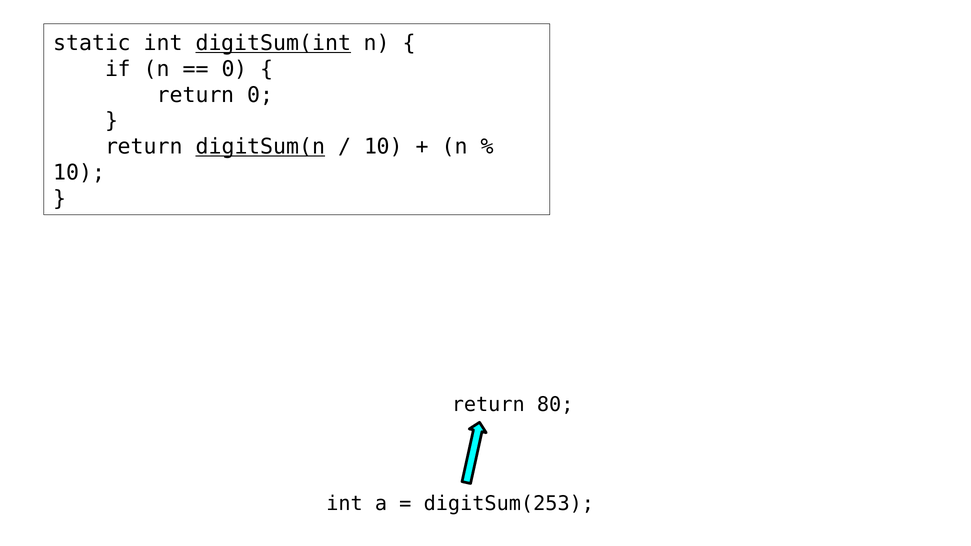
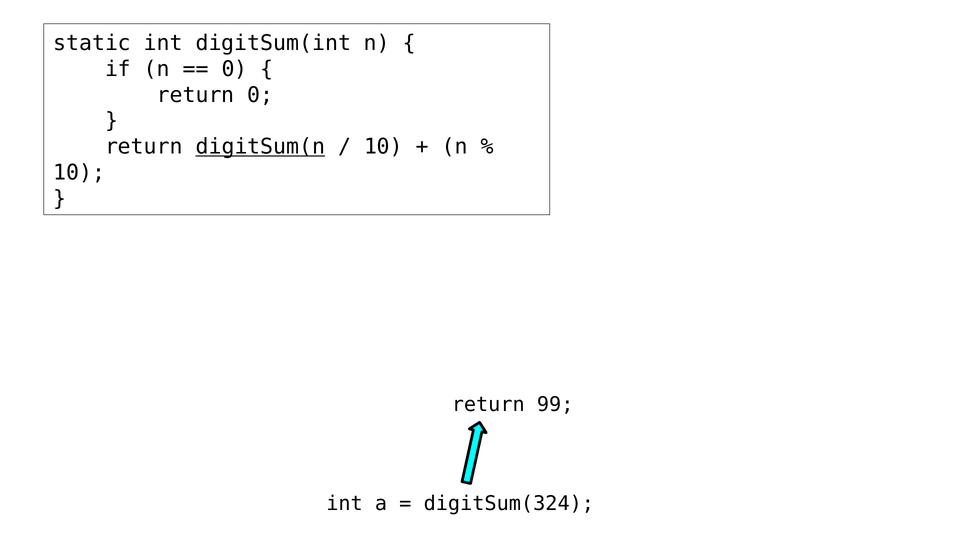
digitSum(int underline: present -> none
80: 80 -> 99
digitSum(253: digitSum(253 -> digitSum(324
